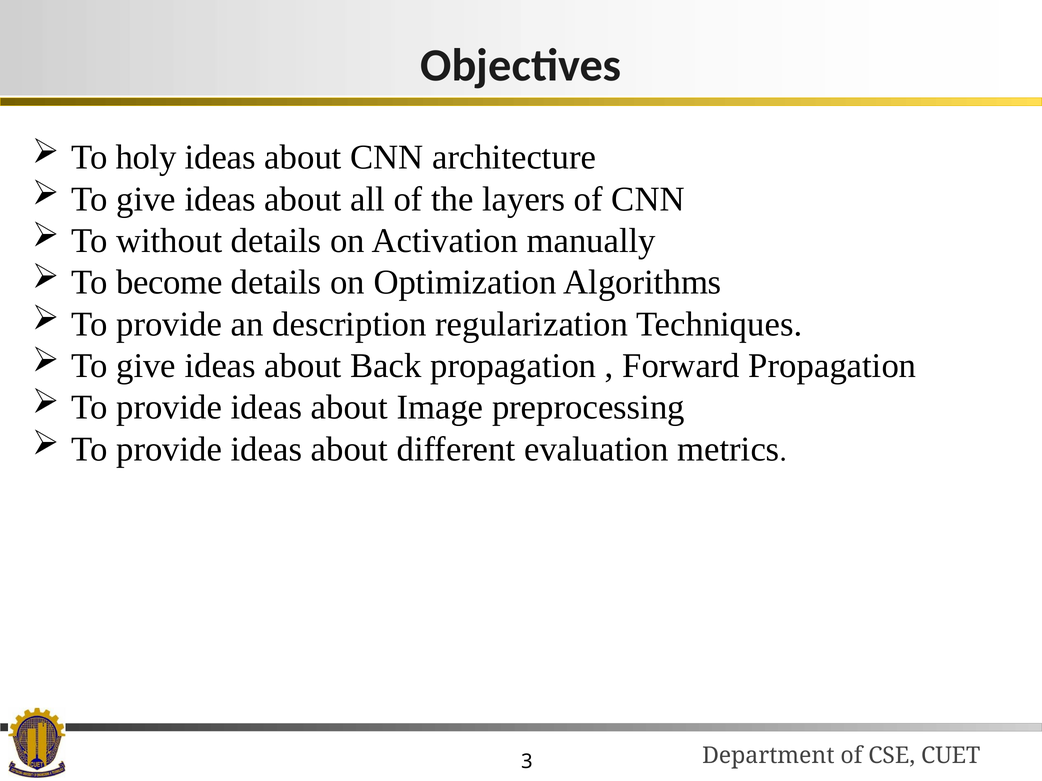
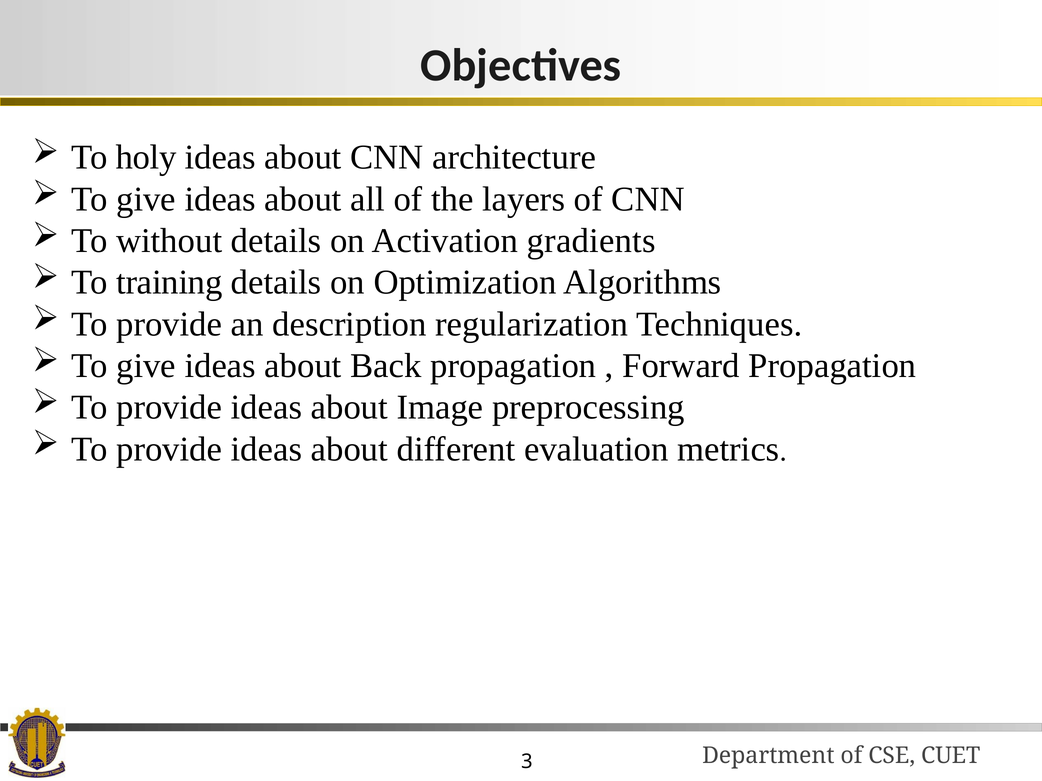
manually: manually -> gradients
become: become -> training
